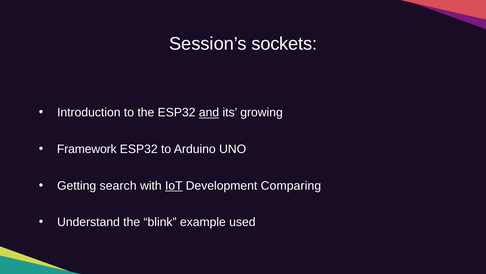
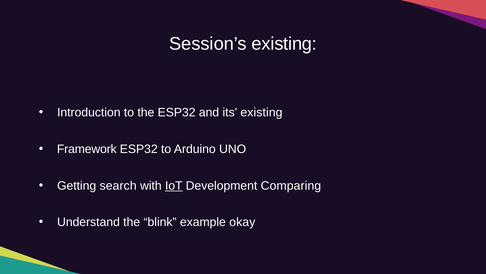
Session’s sockets: sockets -> existing
and underline: present -> none
its growing: growing -> existing
used: used -> okay
